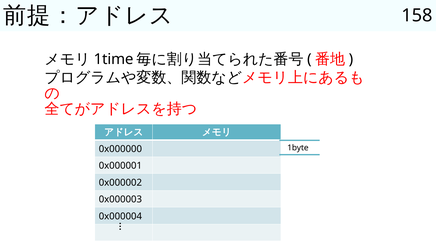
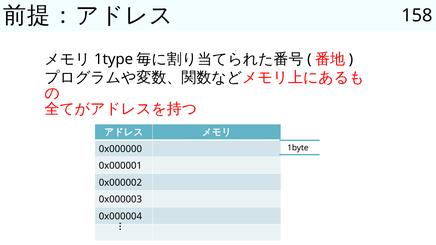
1time: 1time -> 1type
